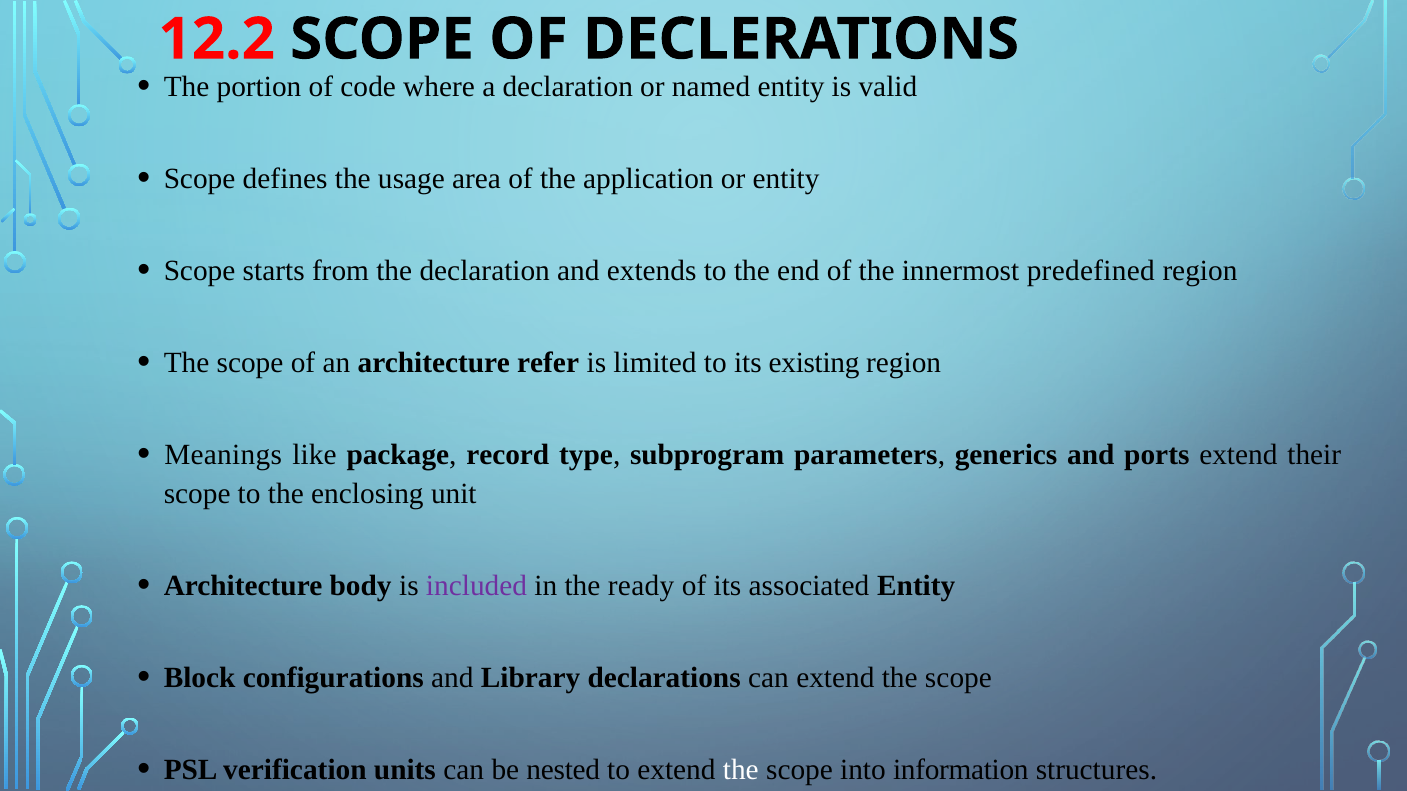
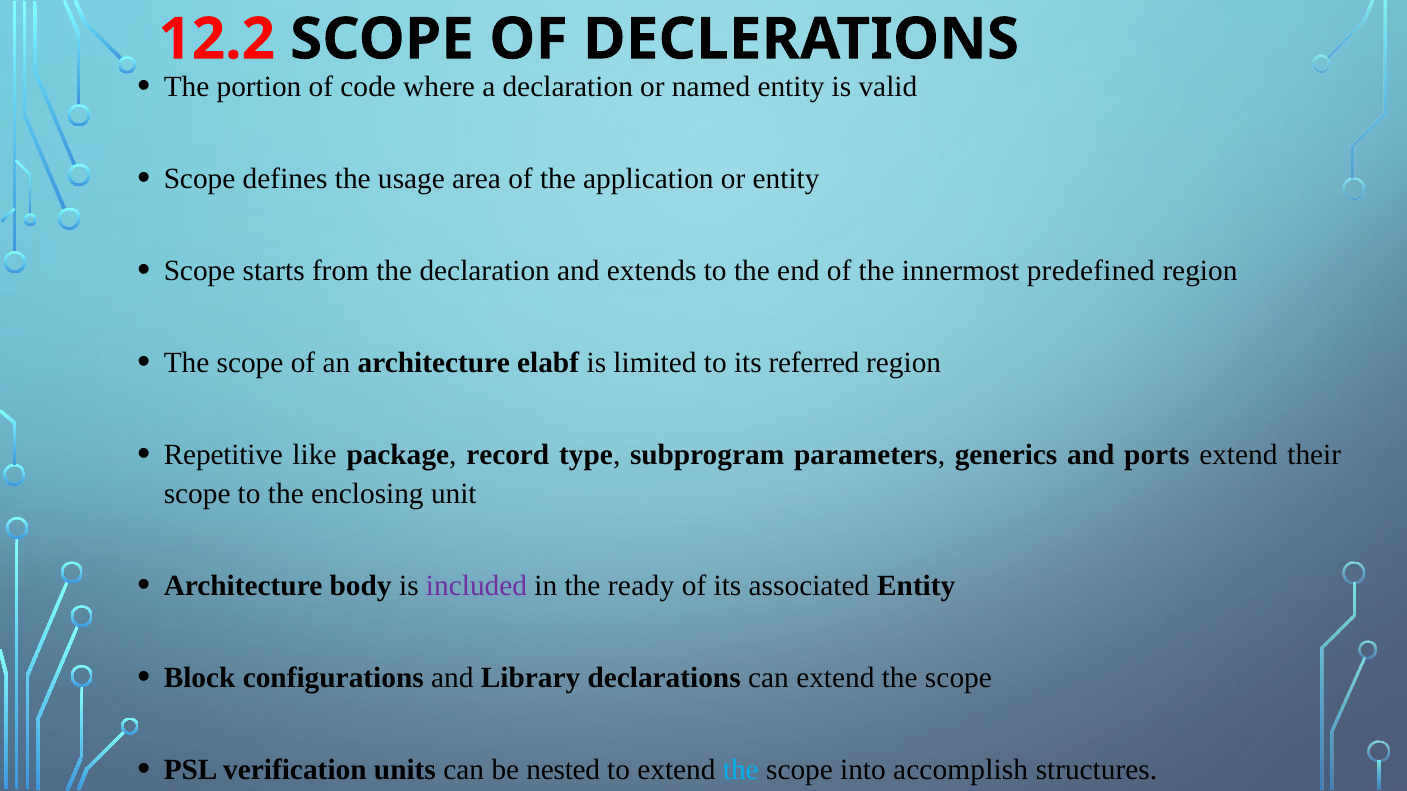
refer: refer -> elabf
existing: existing -> referred
Meanings: Meanings -> Repetitive
the at (741, 770) colour: white -> light blue
information: information -> accomplish
